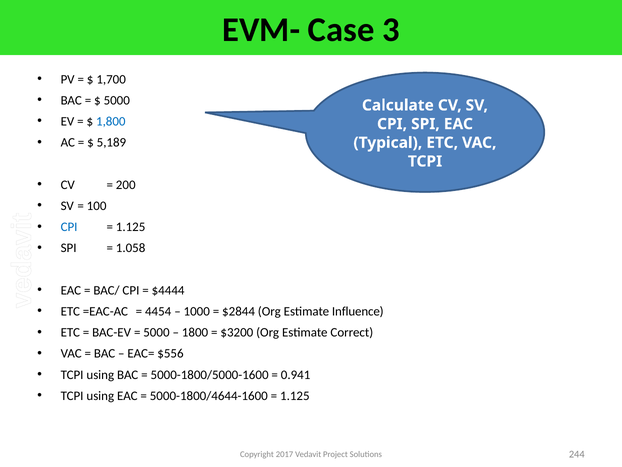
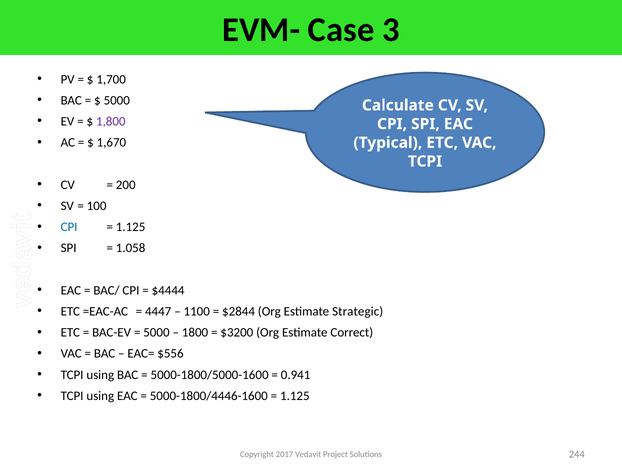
1,800 colour: blue -> purple
5,189: 5,189 -> 1,670
4454: 4454 -> 4447
1000: 1000 -> 1100
Influence: Influence -> Strategic
5000-1800/4644-1600: 5000-1800/4644-1600 -> 5000-1800/4446-1600
